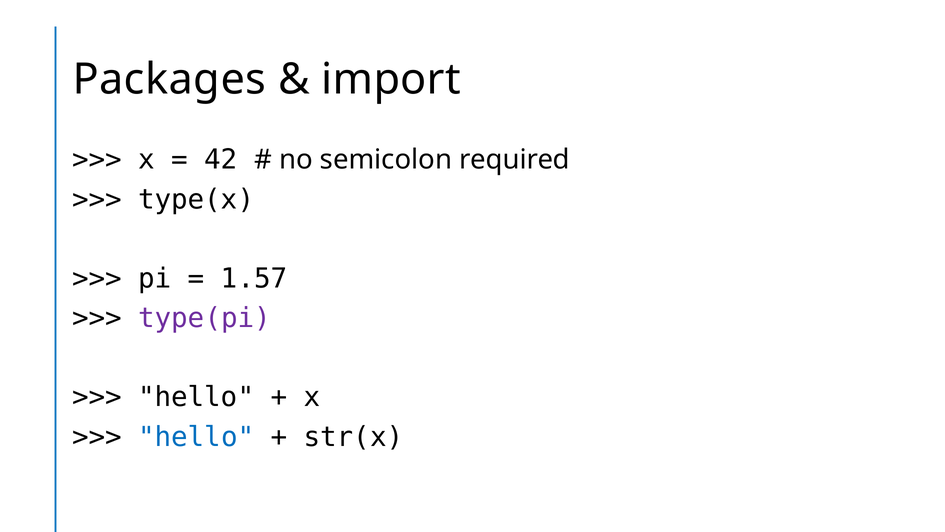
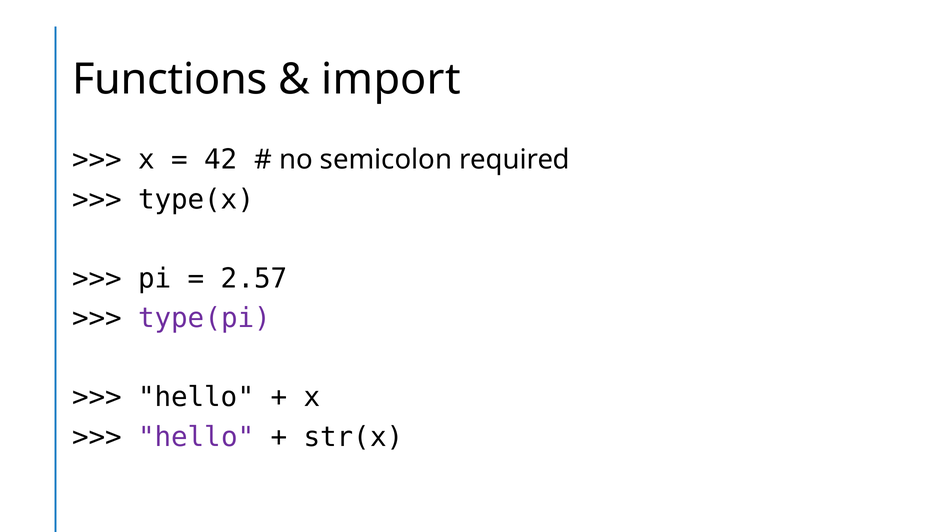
Packages: Packages -> Functions
1.57: 1.57 -> 2.57
hello at (196, 437) colour: blue -> purple
